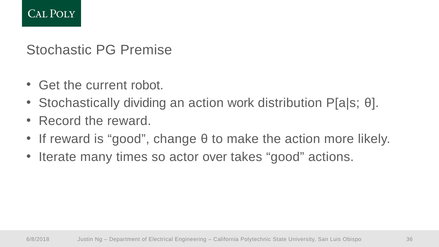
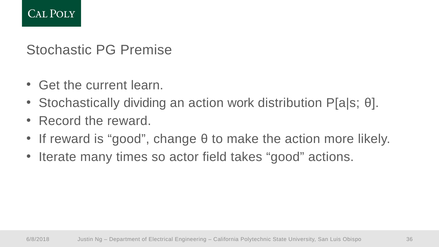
robot: robot -> learn
over: over -> field
